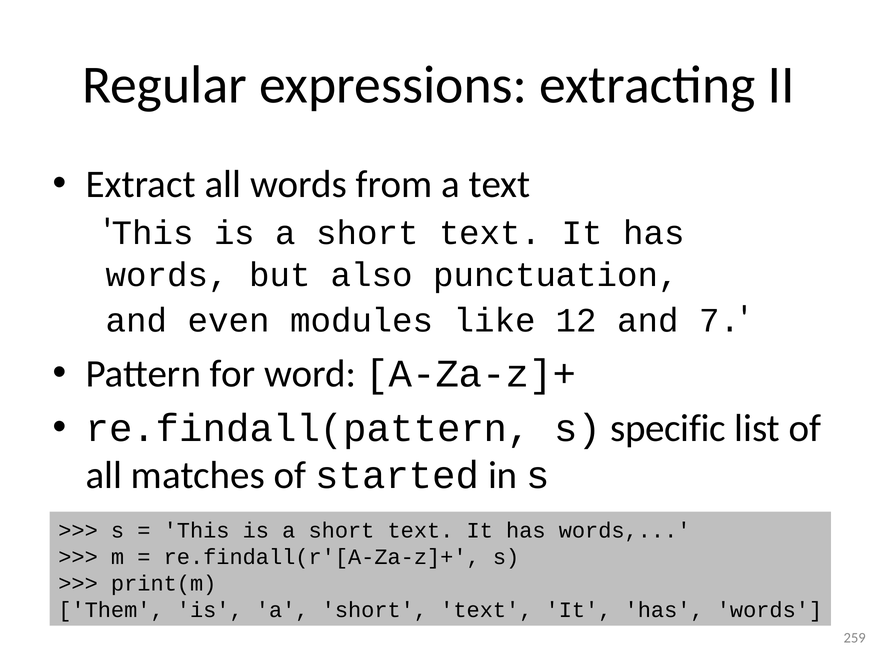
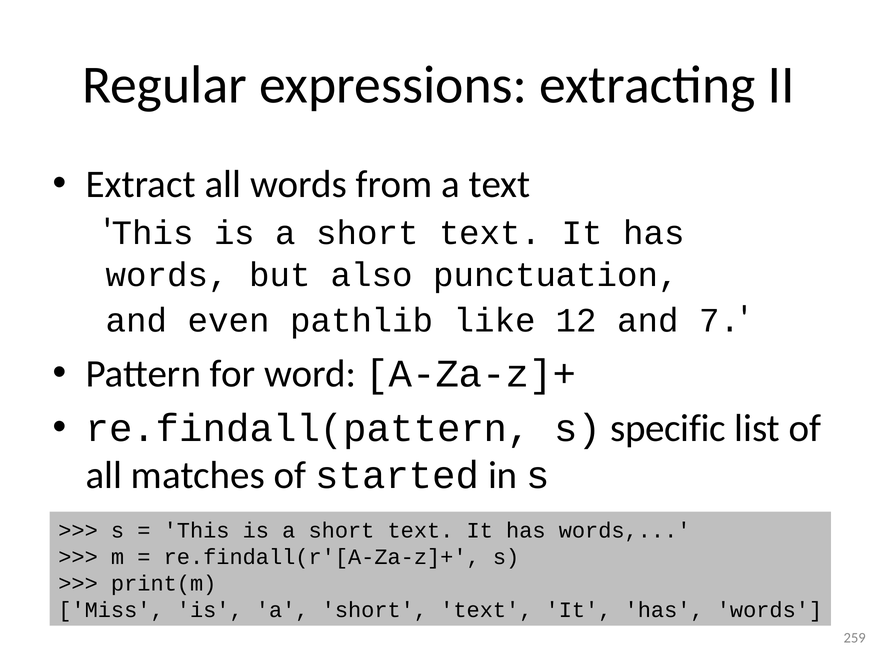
modules: modules -> pathlib
Them: Them -> Miss
